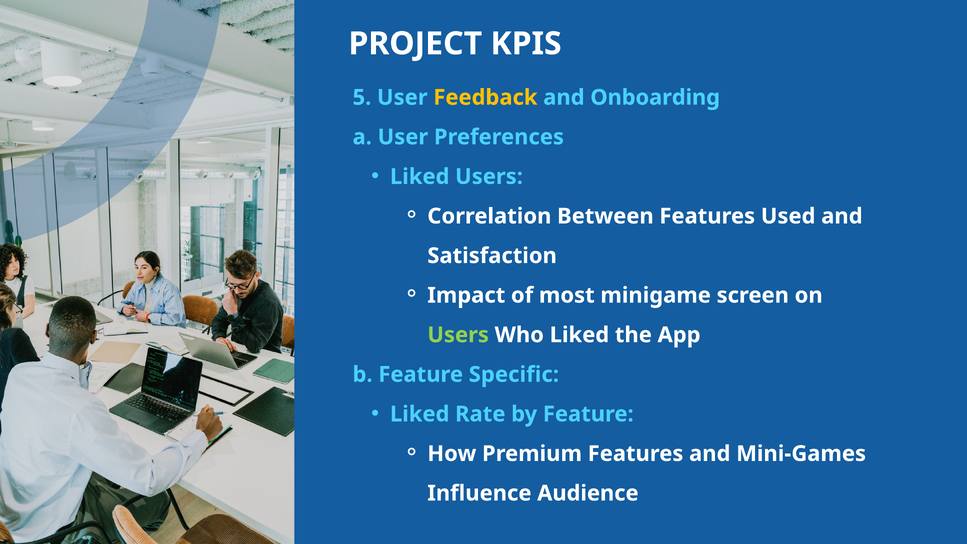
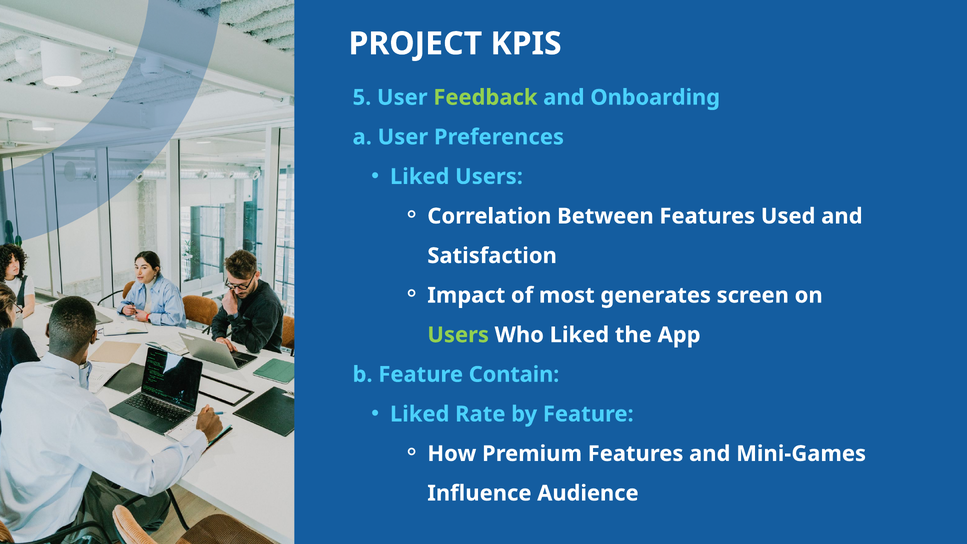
Feedback colour: yellow -> light green
minigame: minigame -> generates
Specific: Specific -> Contain
